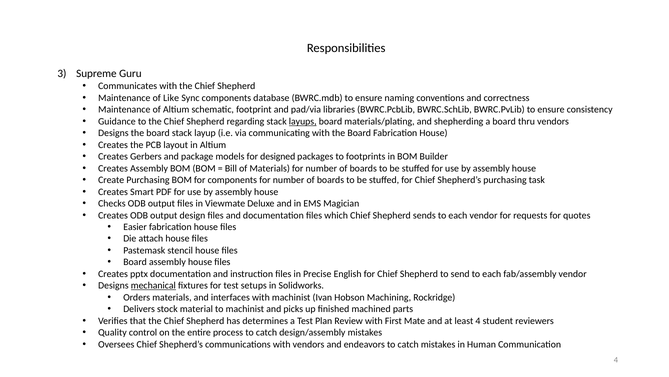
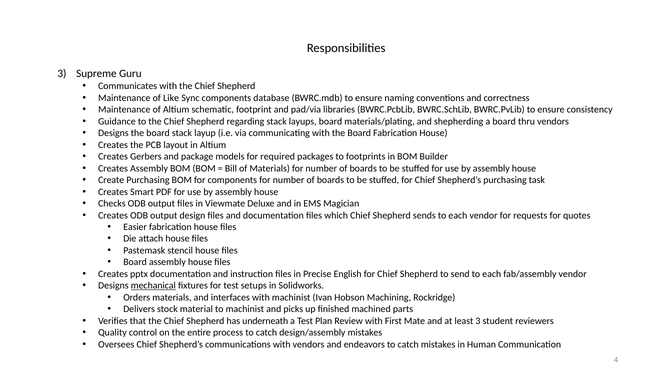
layups underline: present -> none
designed: designed -> required
determines: determines -> underneath
least 4: 4 -> 3
